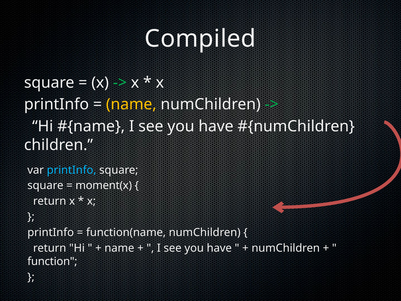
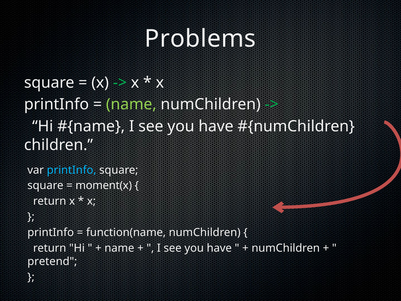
Compiled: Compiled -> Problems
name at (131, 104) colour: yellow -> light green
function: function -> pretend
